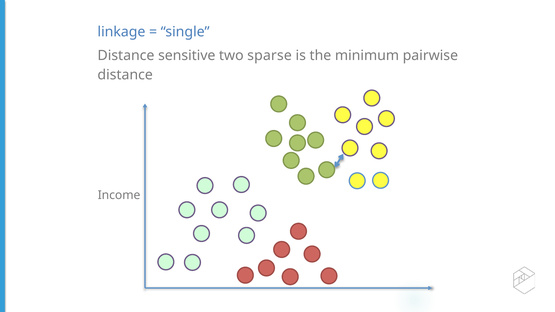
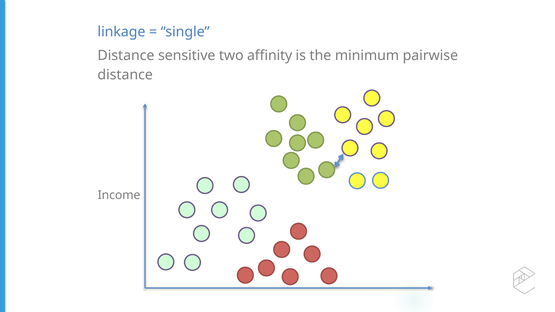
sparse: sparse -> aﬃnity
